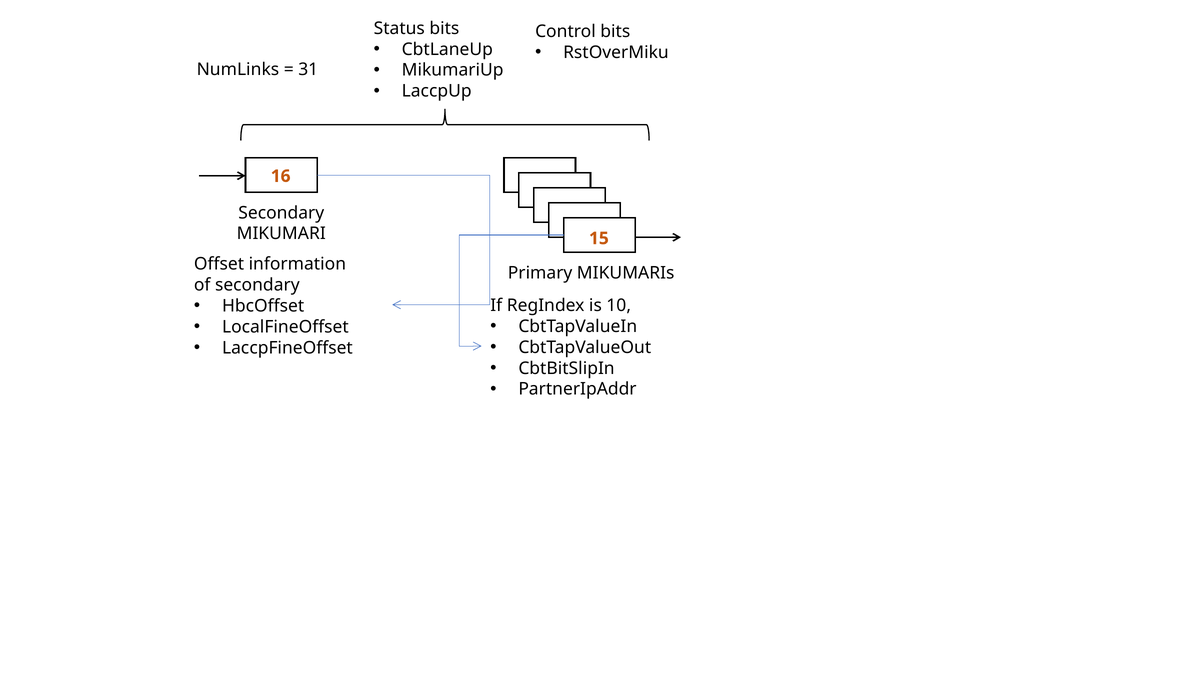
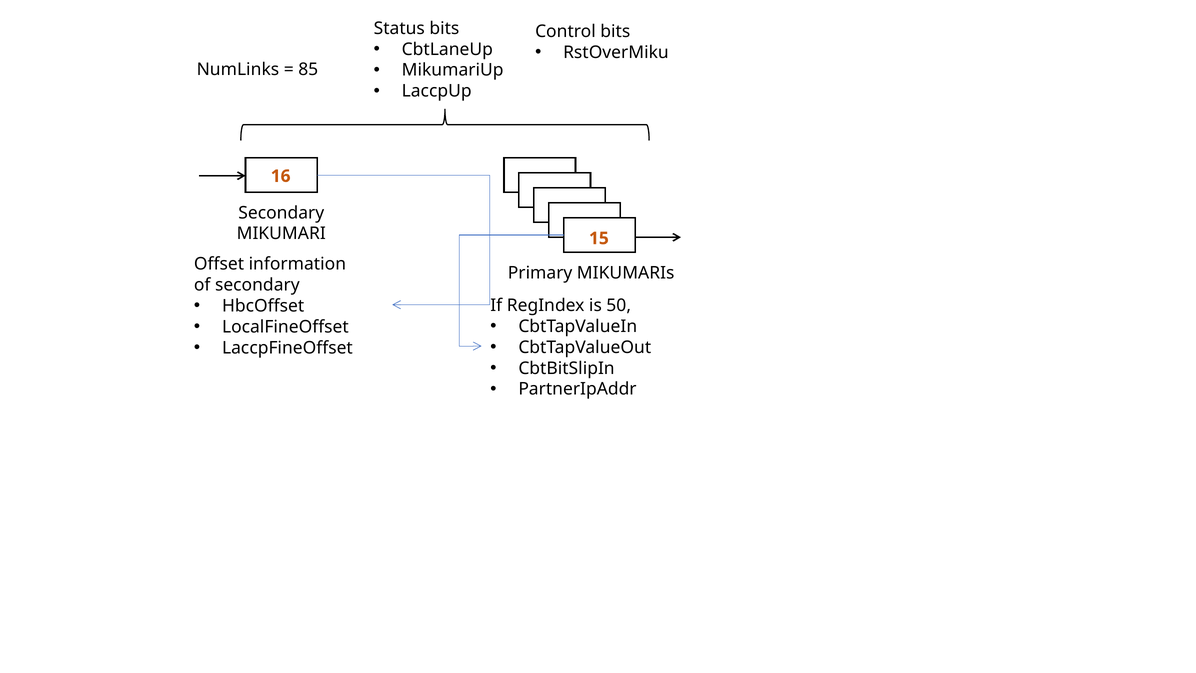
31: 31 -> 85
10: 10 -> 50
